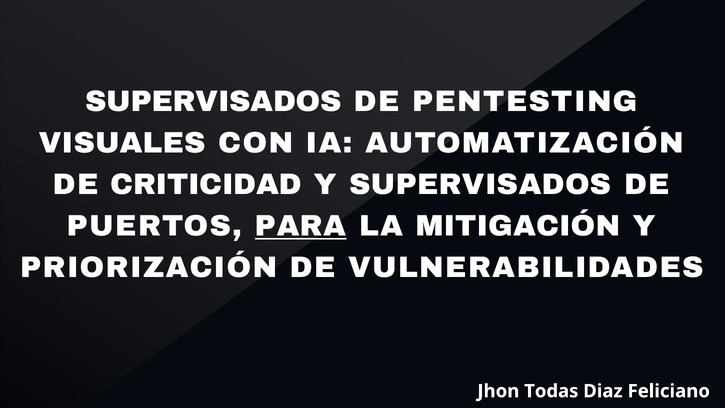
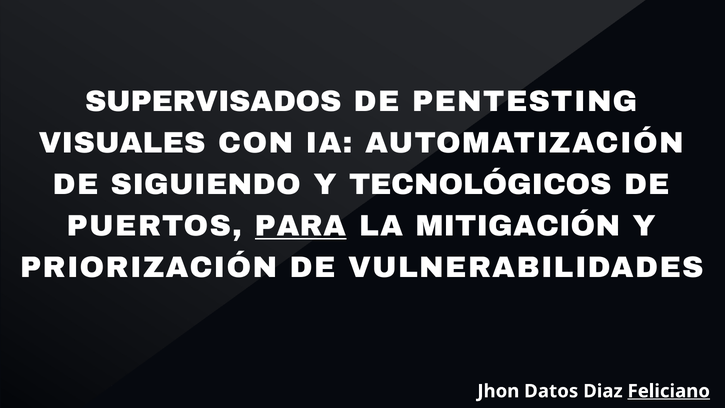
CRITICIDAD: CRITICIDAD -> SIGUIENDO
Y SUPERVISADOS: SUPERVISADOS -> TECNOLÓGICOS
Todas: Todas -> Datos
Feliciano underline: none -> present
